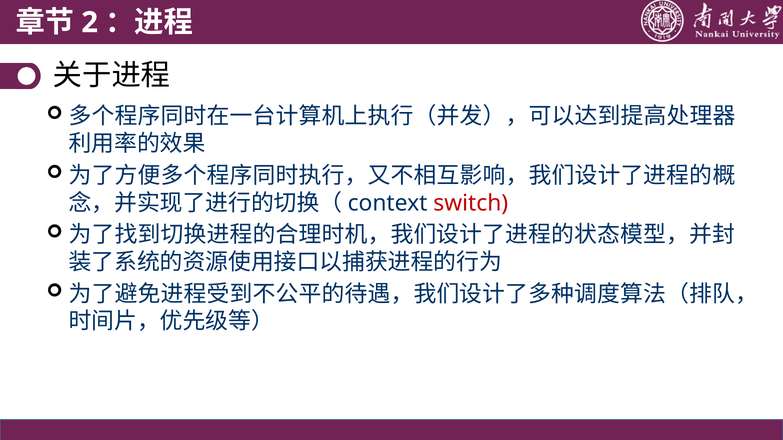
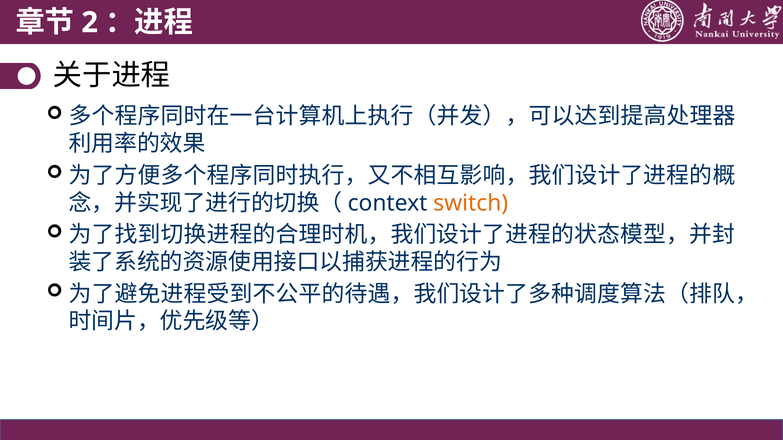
switch colour: red -> orange
